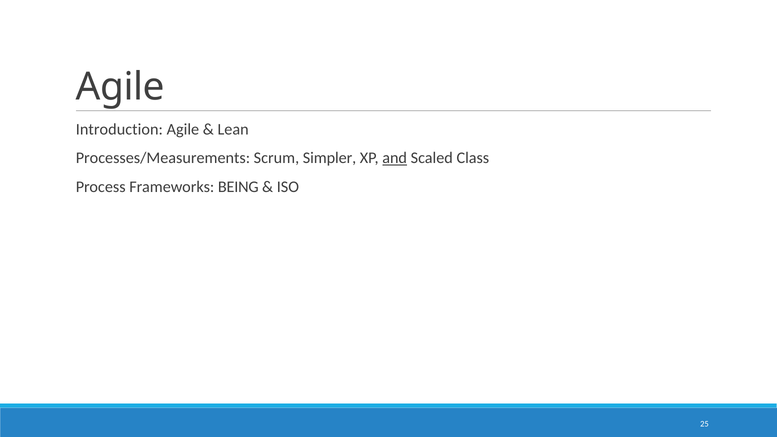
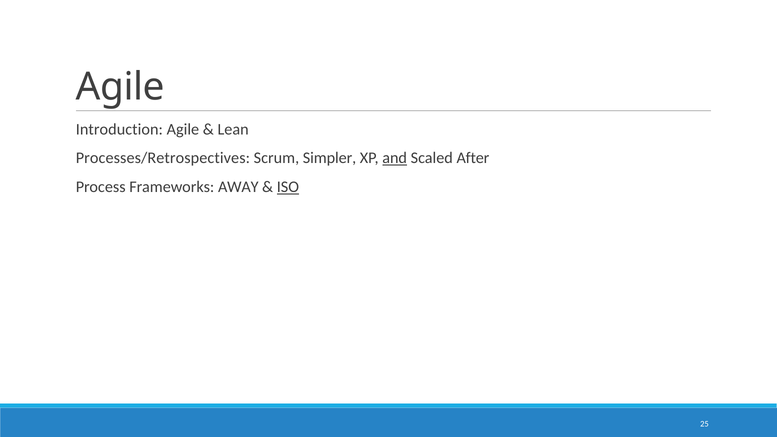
Processes/Measurements: Processes/Measurements -> Processes/Retrospectives
Class: Class -> After
BEING: BEING -> AWAY
ISO underline: none -> present
